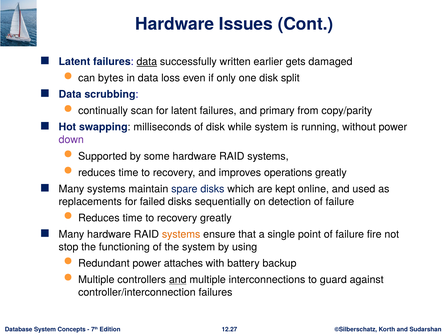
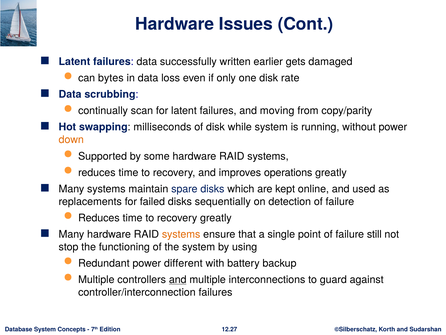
data at (147, 62) underline: present -> none
split: split -> rate
primary: primary -> moving
down colour: purple -> orange
fire: fire -> still
attaches: attaches -> different
